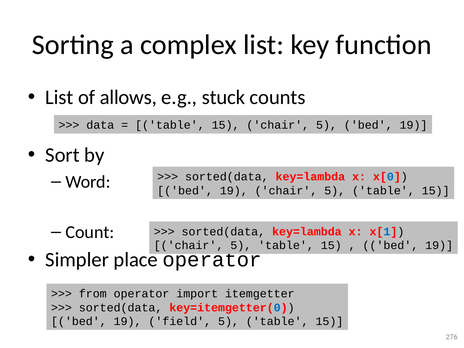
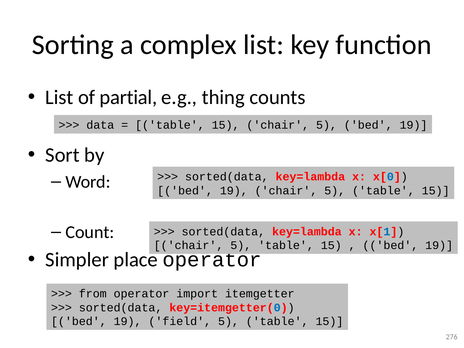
allows: allows -> partial
stuck: stuck -> thing
